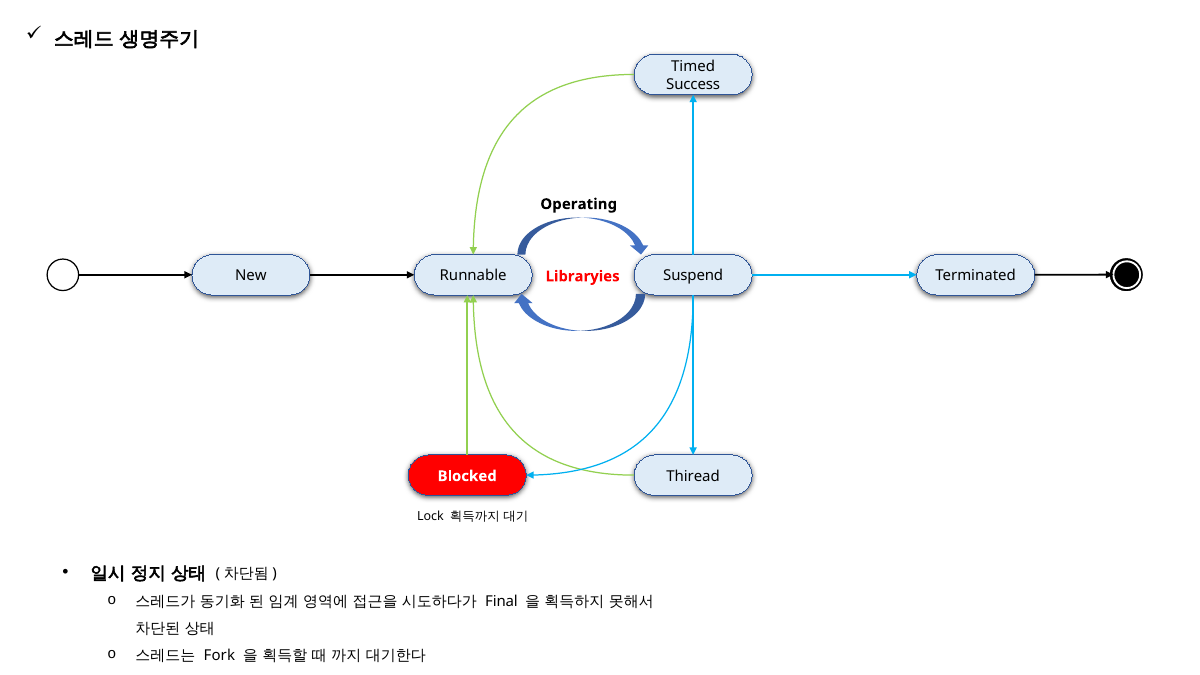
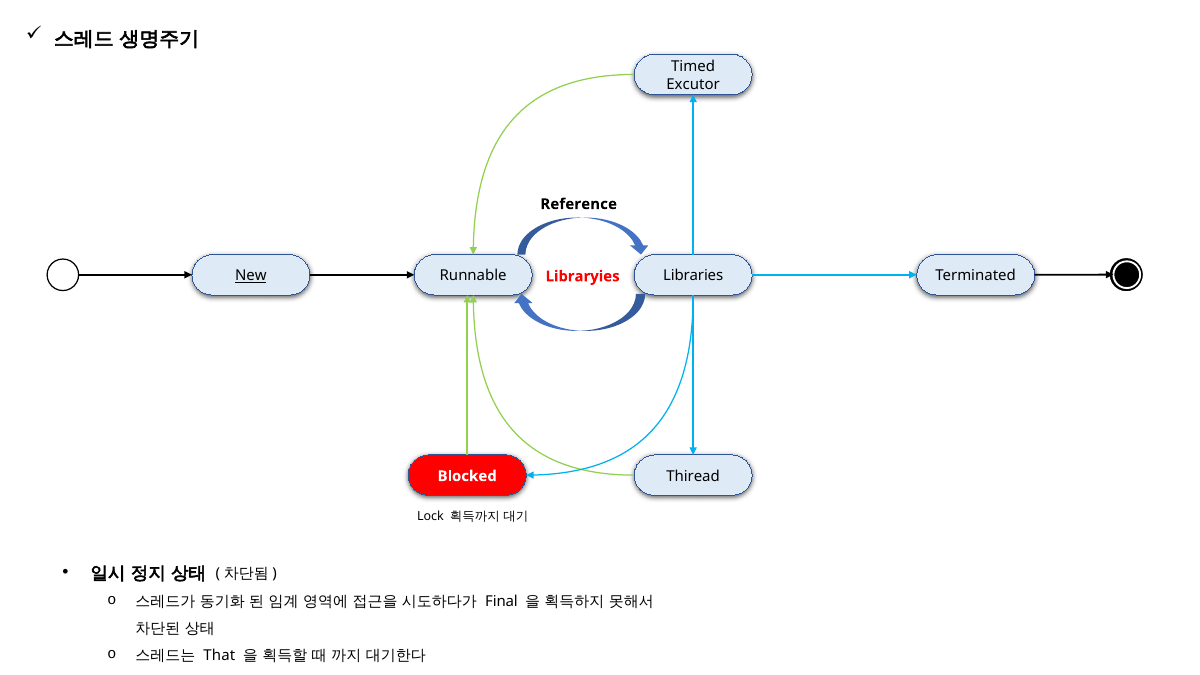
Success: Success -> Excutor
Operating: Operating -> Reference
New underline: none -> present
Suspend: Suspend -> Libraries
Fork: Fork -> That
